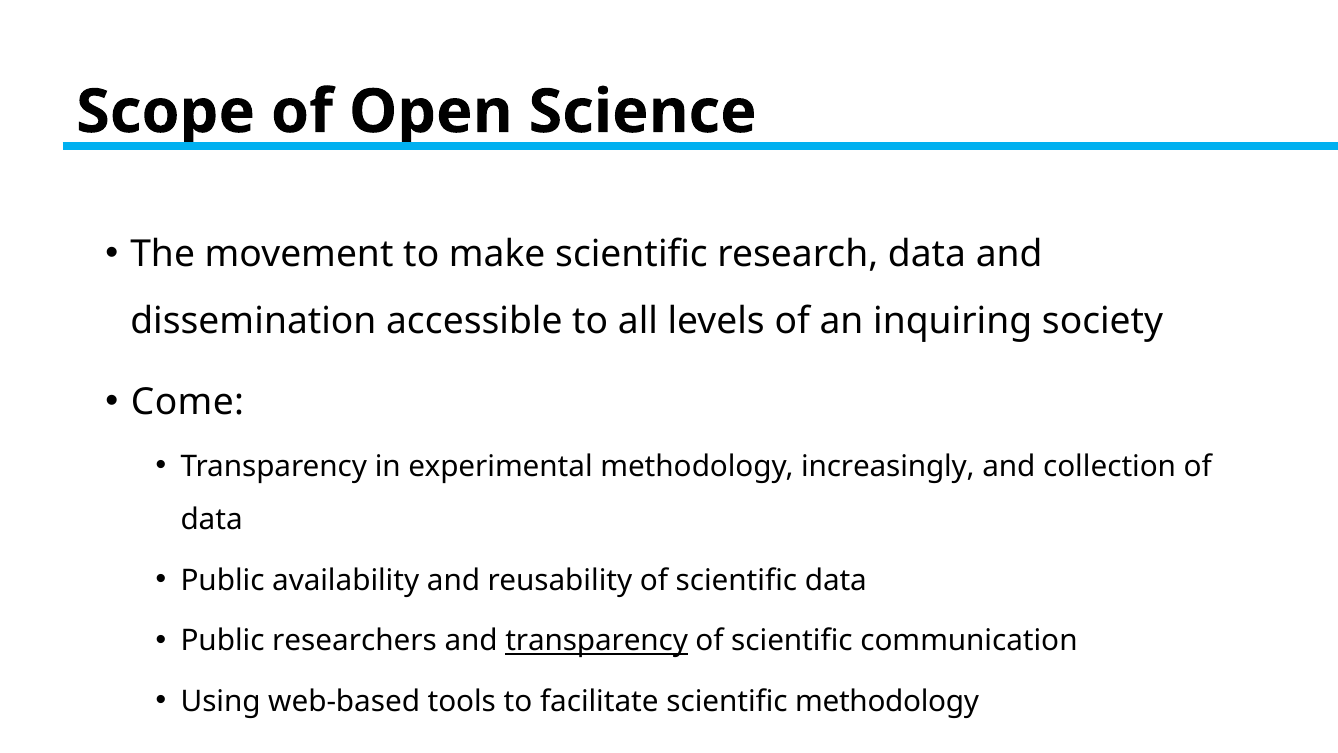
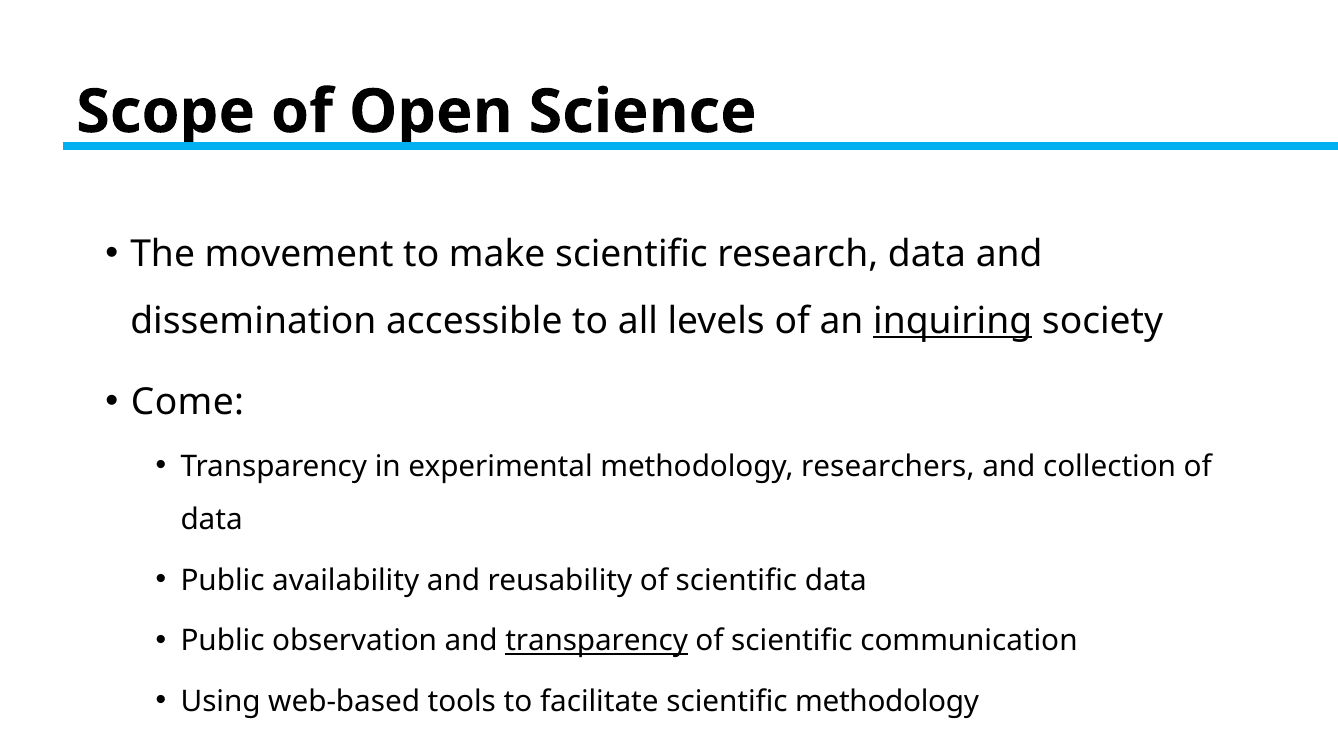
inquiring underline: none -> present
increasingly: increasingly -> researchers
researchers: researchers -> observation
